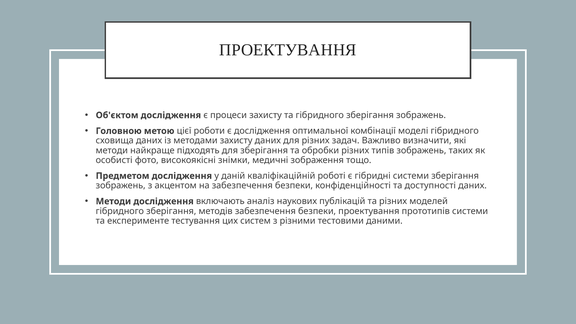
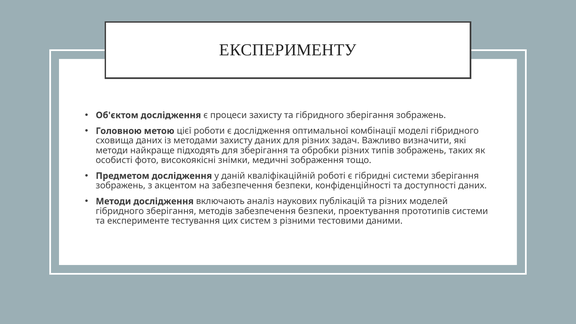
ПРОЕКТУВАННЯ at (288, 50): ПРОЕКТУВАННЯ -> ЕКСПЕРИМЕНТУ
